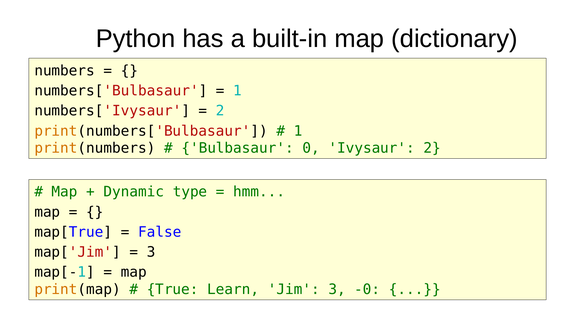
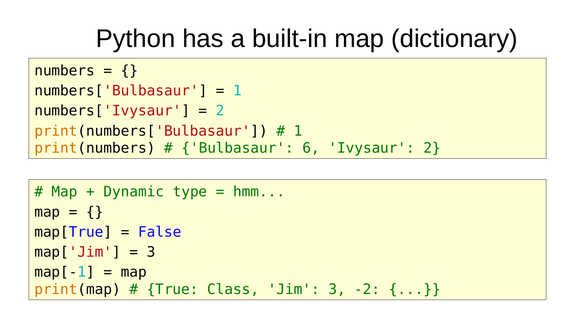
0: 0 -> 6
Learn: Learn -> Class
-0: -0 -> -2
